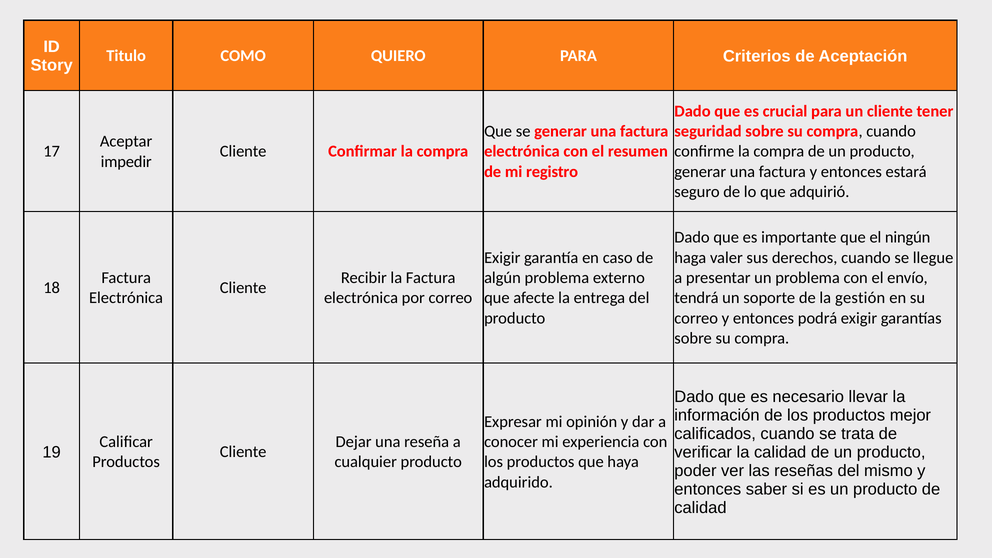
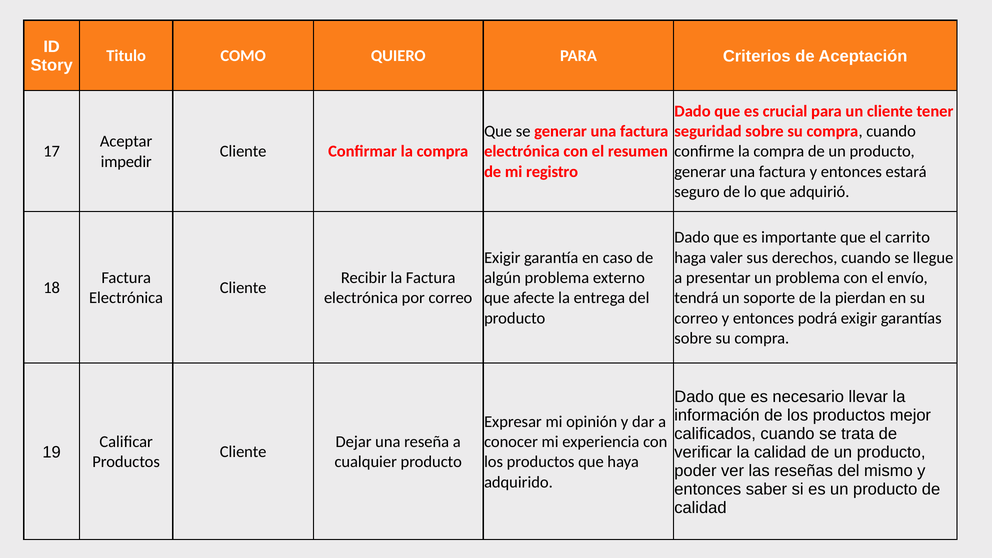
ningún: ningún -> carrito
gestión: gestión -> pierdan
